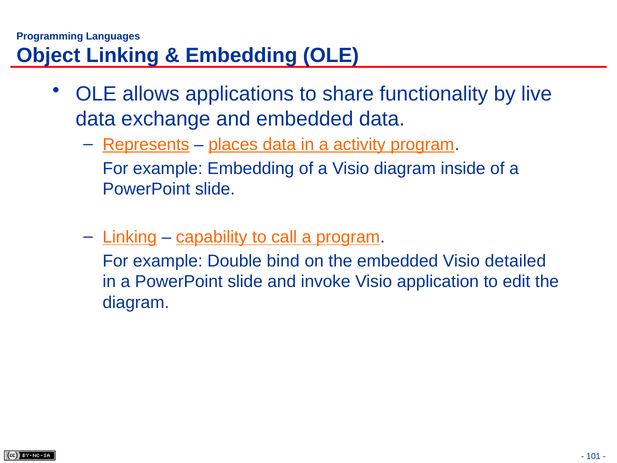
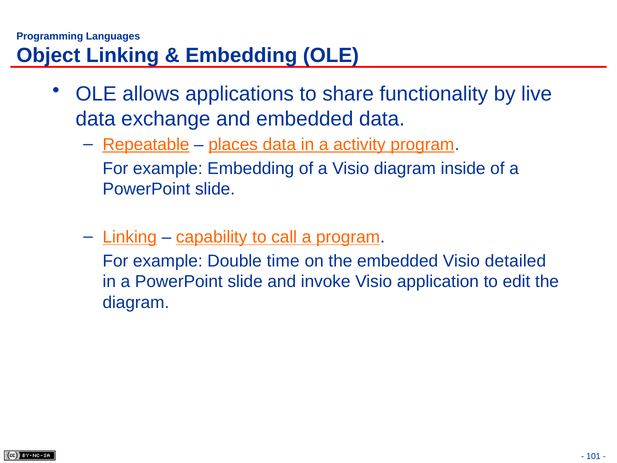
Represents: Represents -> Repeatable
bind: bind -> time
